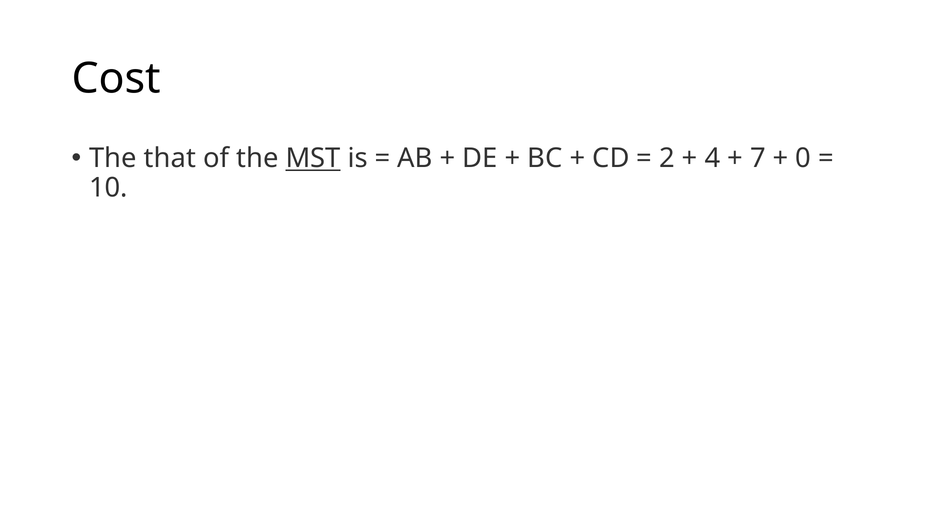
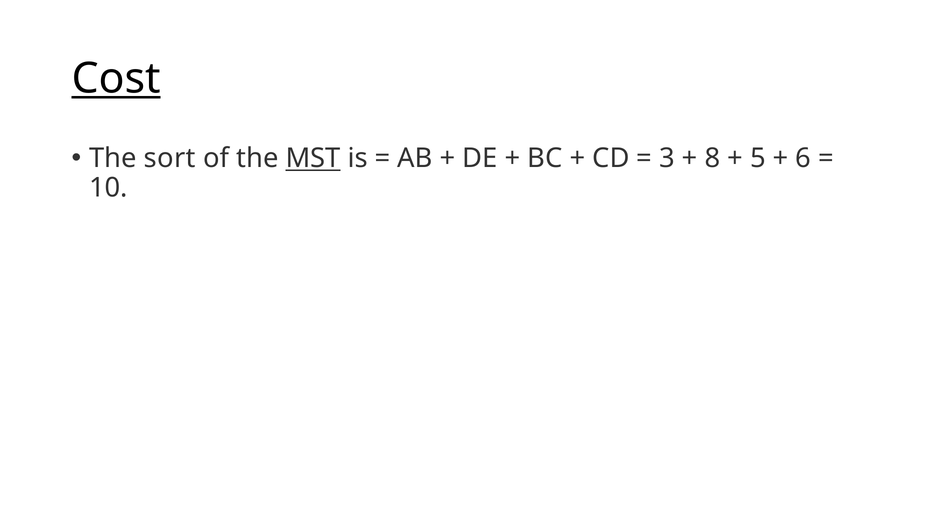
Cost underline: none -> present
that: that -> sort
2: 2 -> 3
4: 4 -> 8
7: 7 -> 5
0: 0 -> 6
